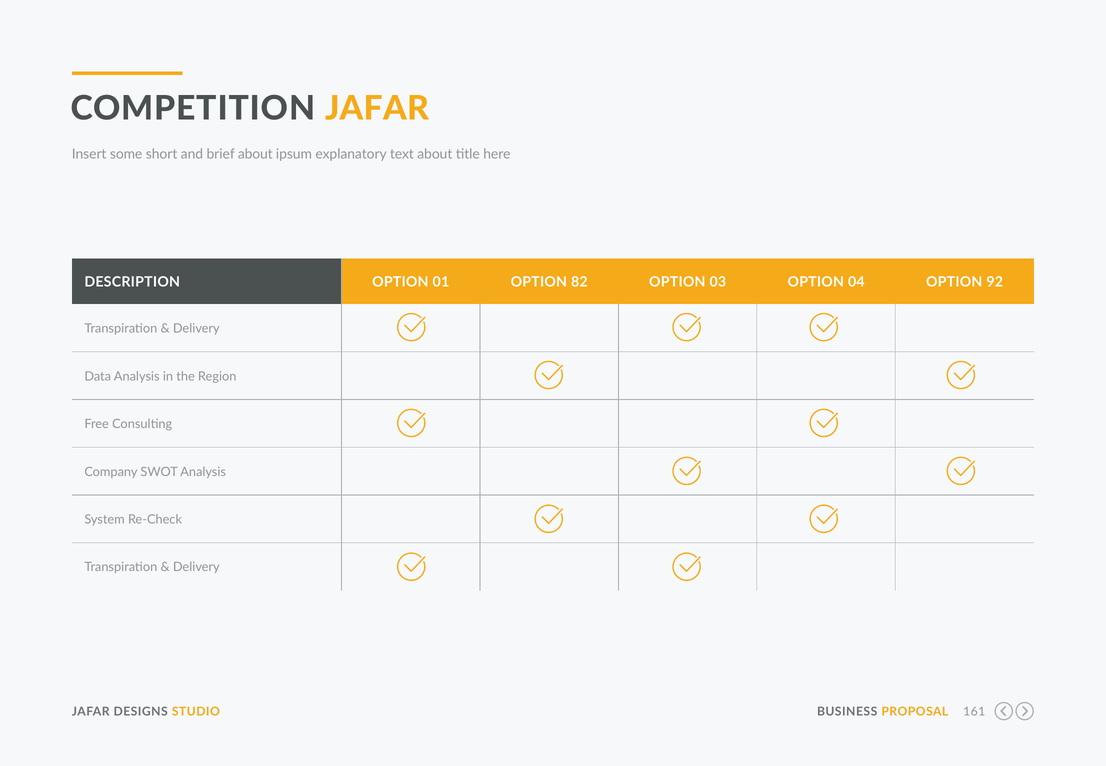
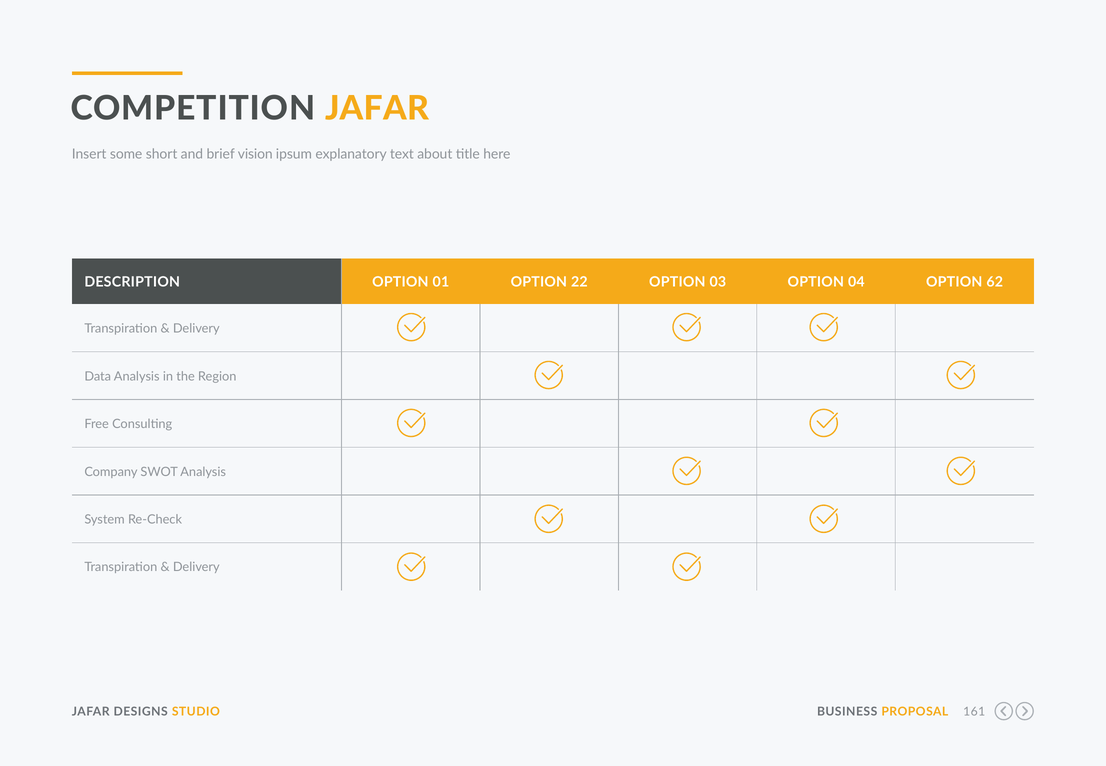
brief about: about -> vision
82: 82 -> 22
92: 92 -> 62
